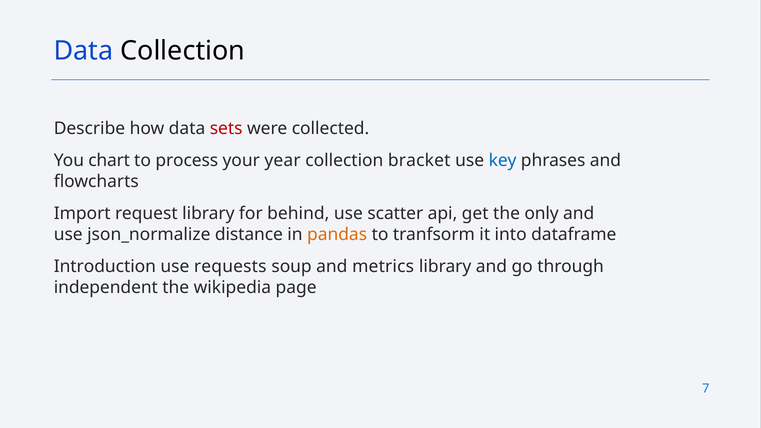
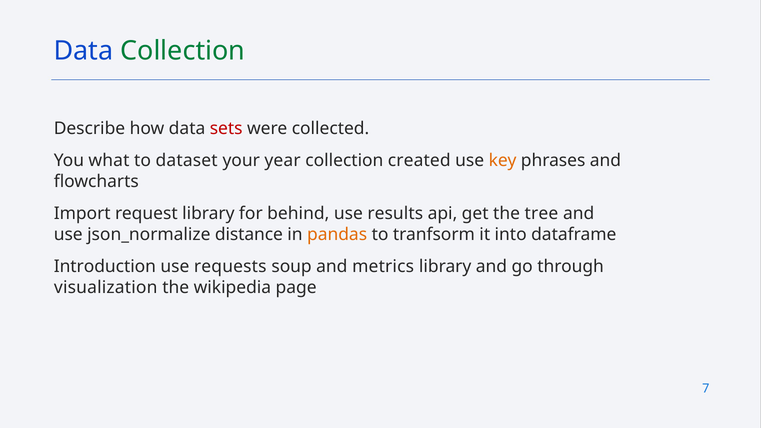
Collection at (183, 51) colour: black -> green
chart: chart -> what
process: process -> dataset
bracket: bracket -> created
key colour: blue -> orange
scatter: scatter -> results
only: only -> tree
independent: independent -> visualization
